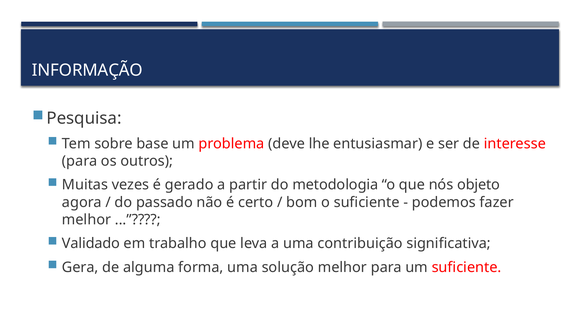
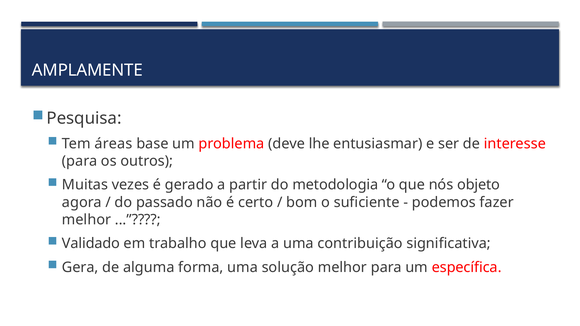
INFORMAÇÃO: INFORMAÇÃO -> AMPLAMENTE
sobre: sobre -> áreas
um suficiente: suficiente -> específica
